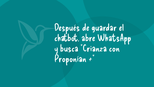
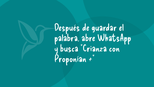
chatbot: chatbot -> palabra
